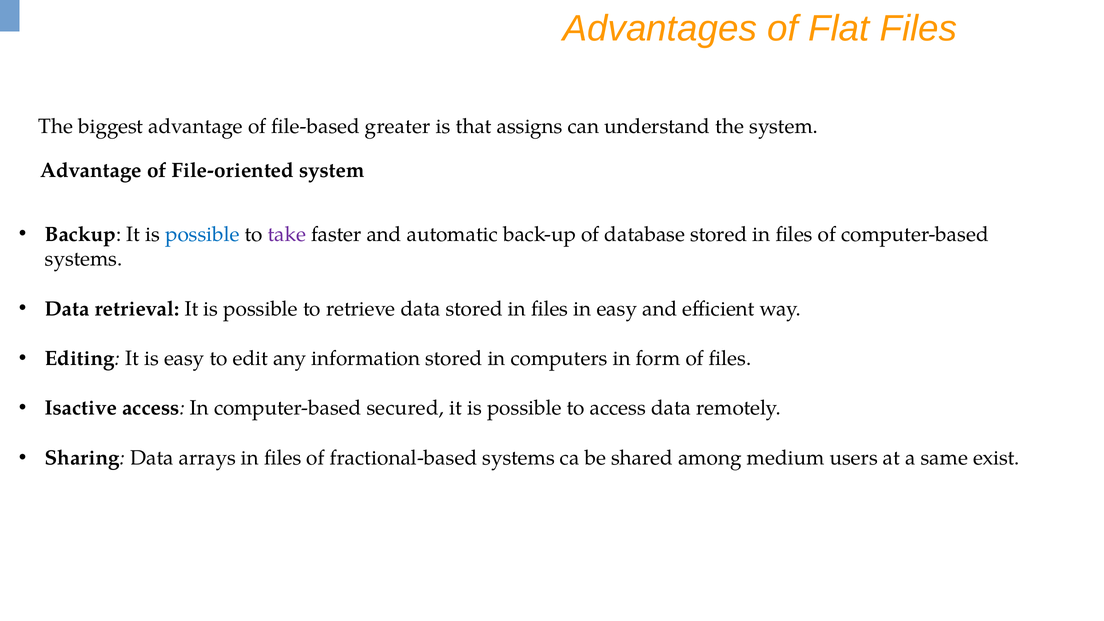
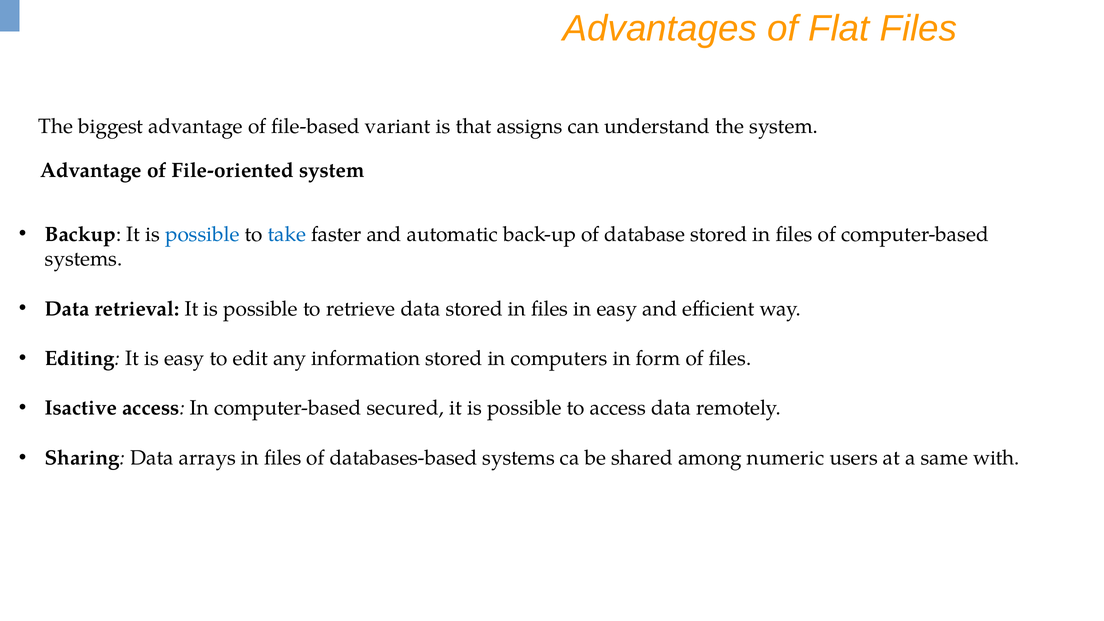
greater: greater -> variant
take colour: purple -> blue
fractional-based: fractional-based -> databases-based
medium: medium -> numeric
exist: exist -> with
